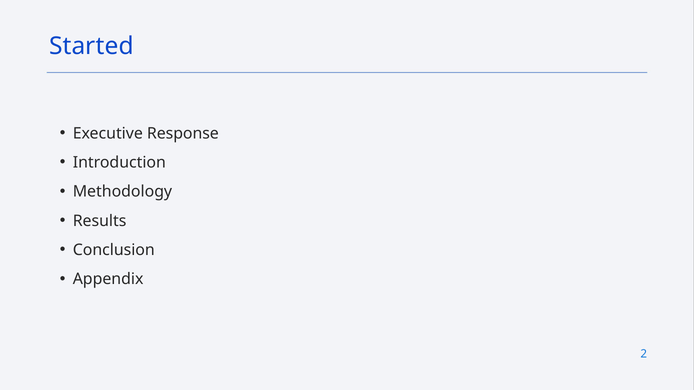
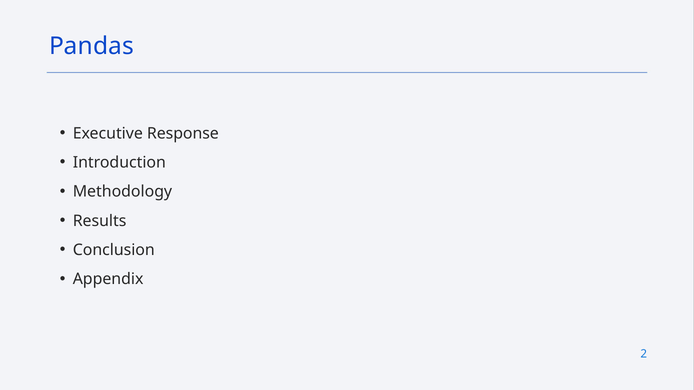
Started: Started -> Pandas
